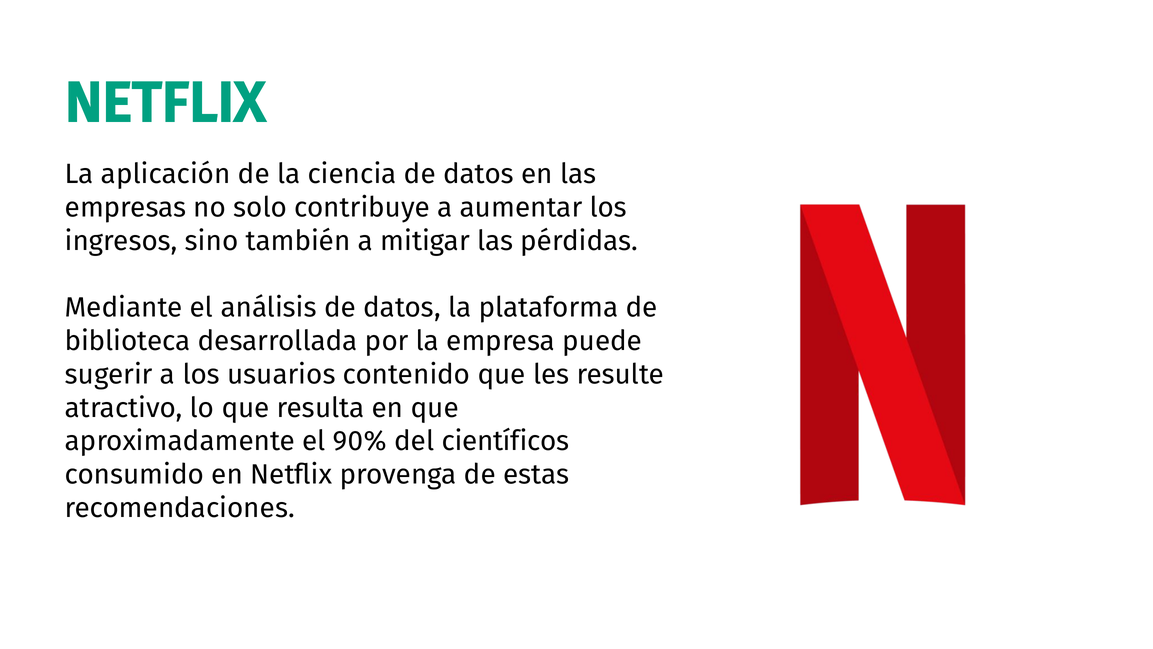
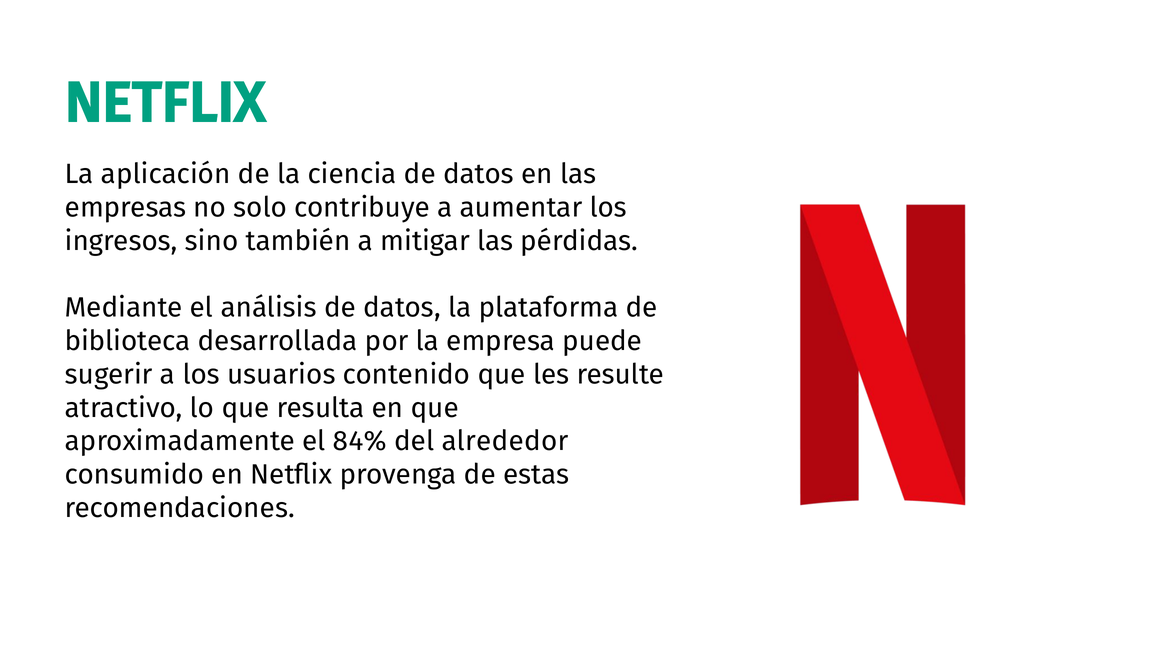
90%: 90% -> 84%
científicos: científicos -> alrededor
